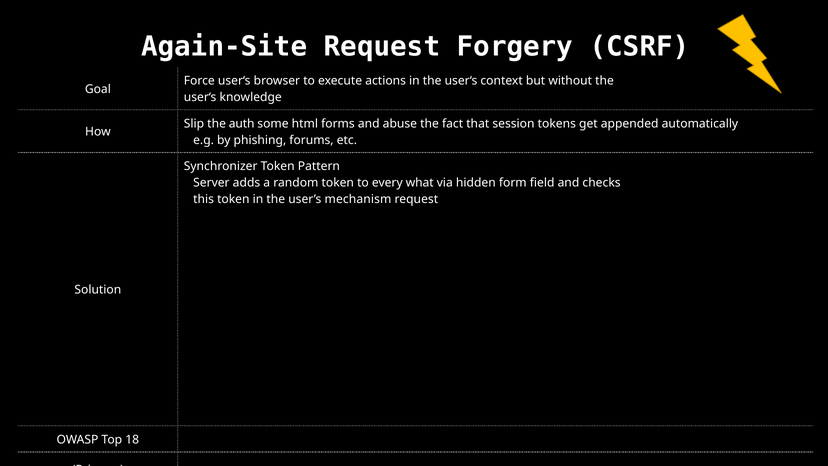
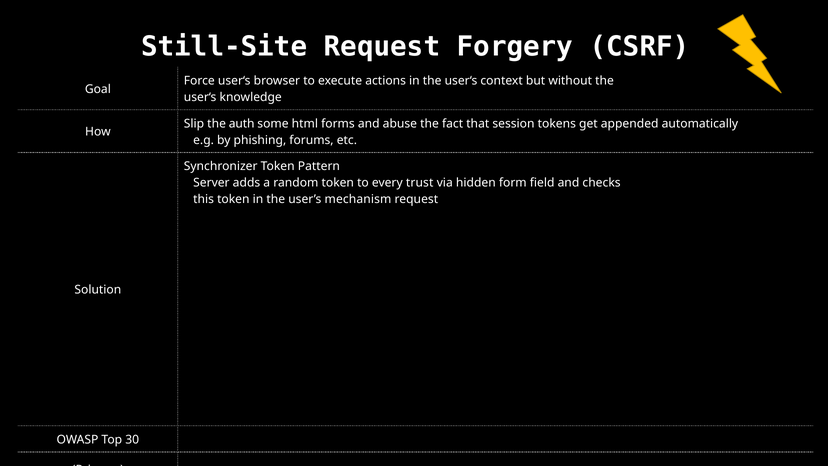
Again-Site: Again-Site -> Still-Site
what: what -> trust
18: 18 -> 30
